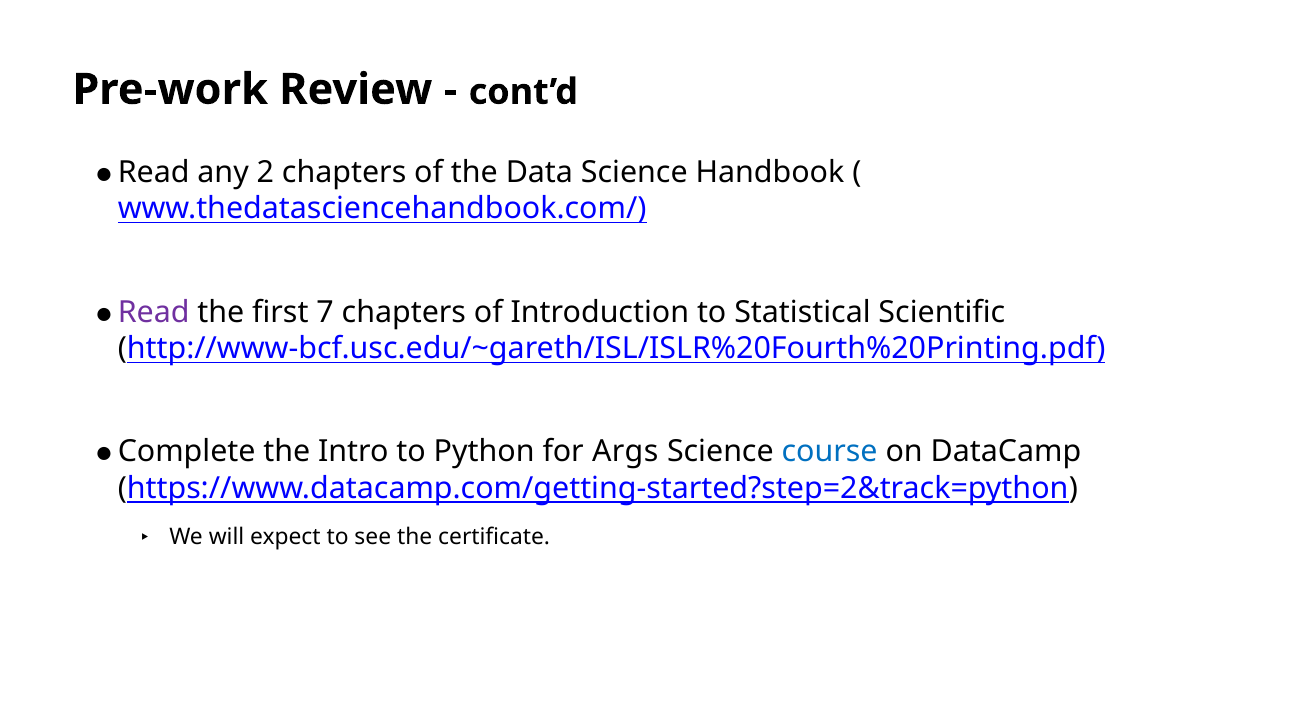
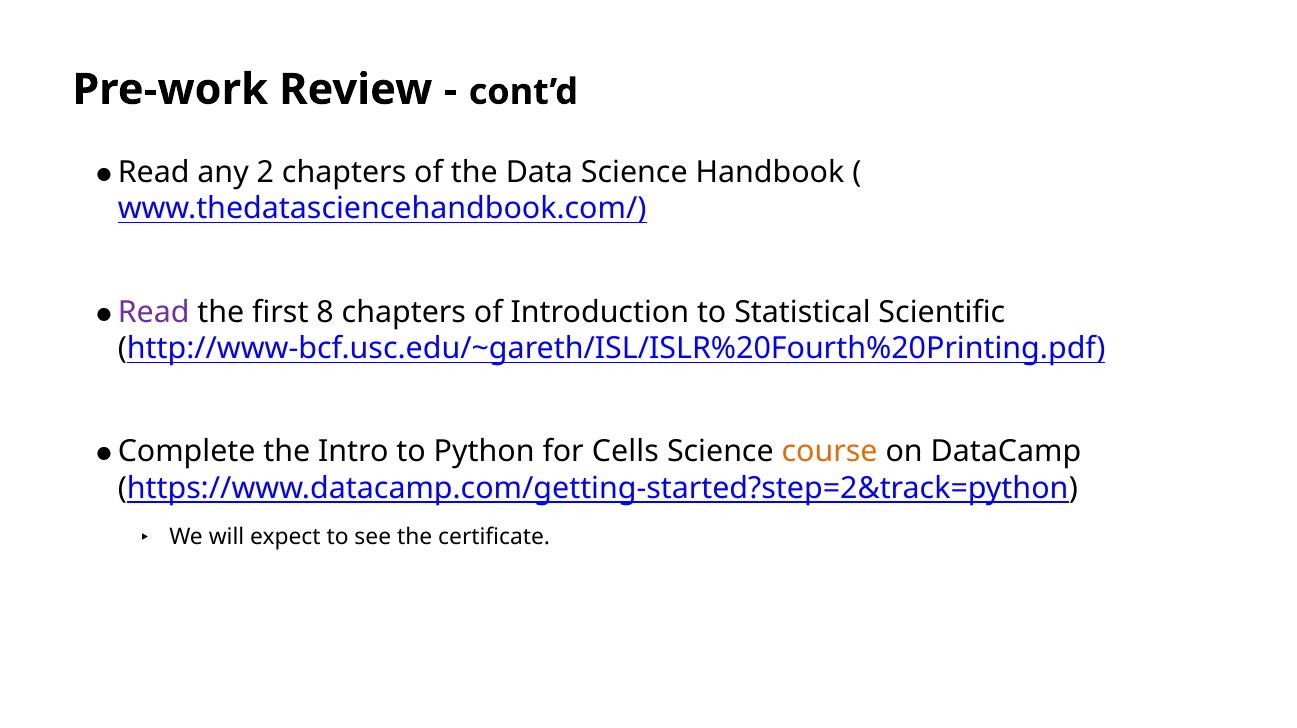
7: 7 -> 8
Args: Args -> Cells
course colour: blue -> orange
